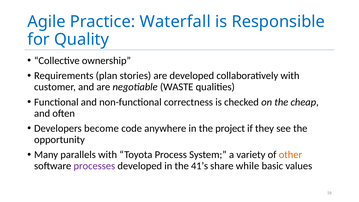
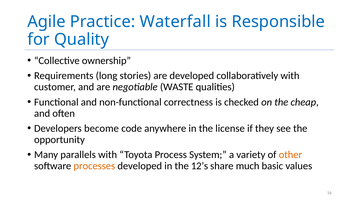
plan: plan -> long
project: project -> license
processes colour: purple -> orange
41’s: 41’s -> 12’s
while: while -> much
